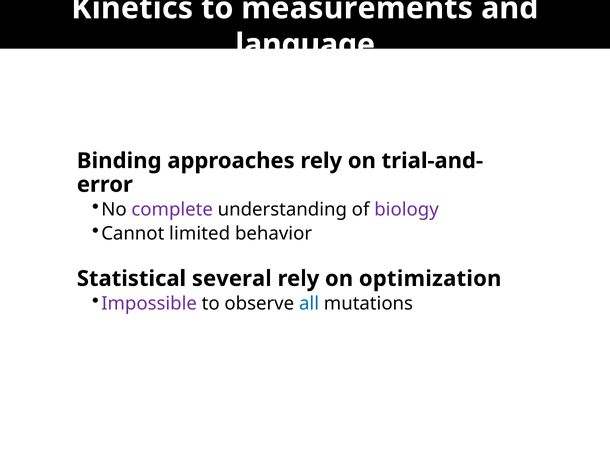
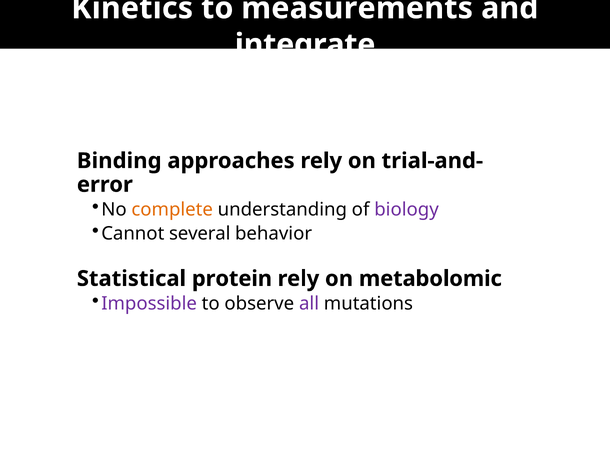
language: language -> integrate
complete colour: purple -> orange
limited: limited -> several
several: several -> protein
optimization: optimization -> metabolomic
all colour: blue -> purple
